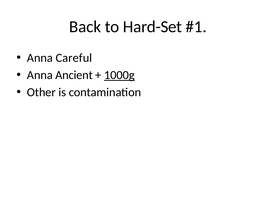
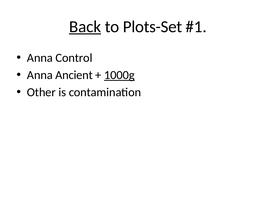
Back underline: none -> present
Hard-Set: Hard-Set -> Plots-Set
Careful: Careful -> Control
